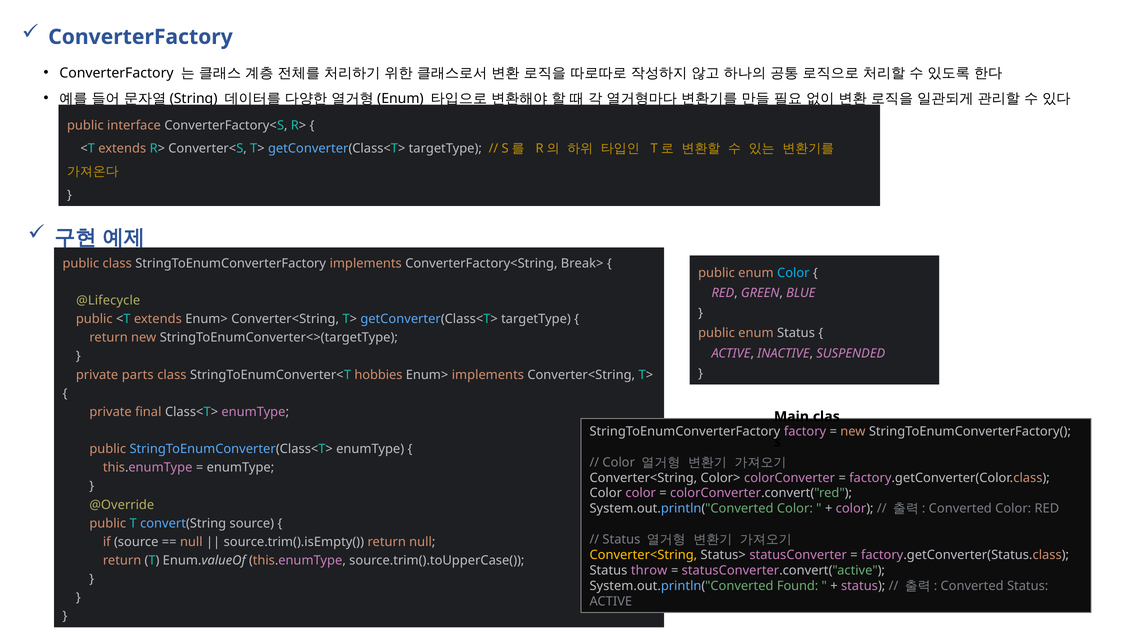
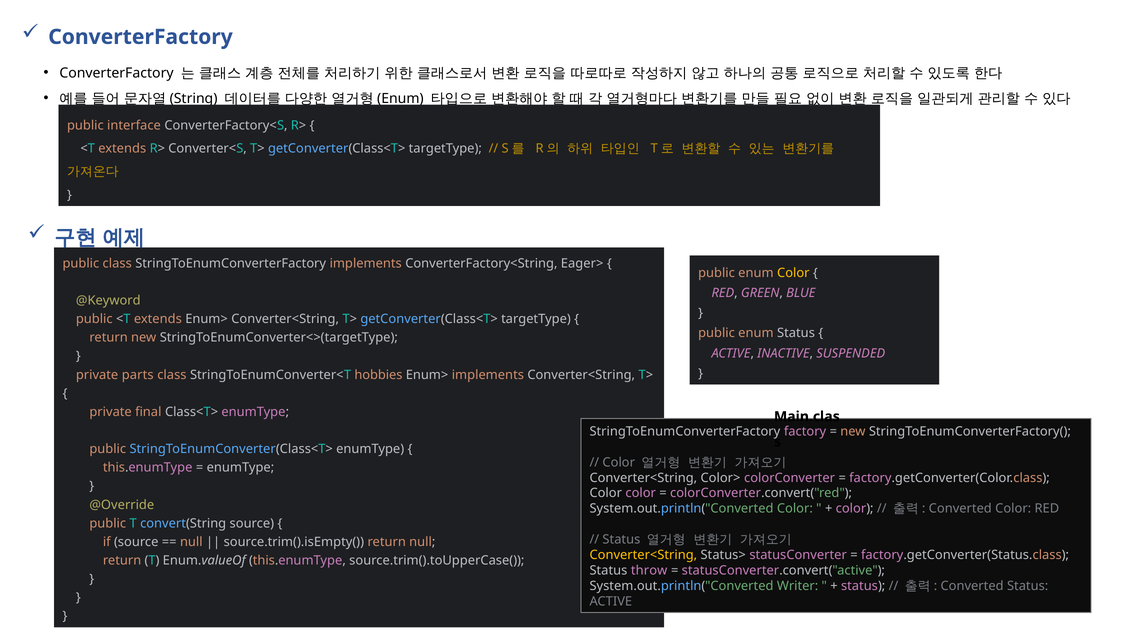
Break>: Break> -> Eager>
Color at (793, 273) colour: light blue -> yellow
@Lifecycle: @Lifecycle -> @Keyword
Found: Found -> Writer
